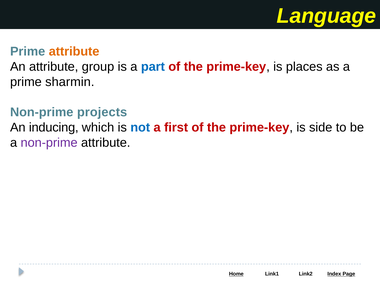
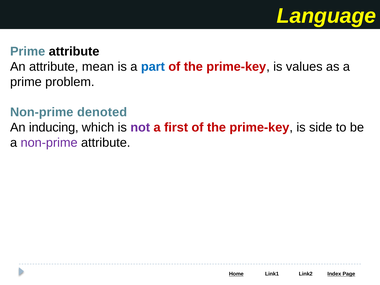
attribute at (74, 52) colour: orange -> black
group: group -> mean
places: places -> values
sharmin: sharmin -> problem
projects: projects -> denoted
not colour: blue -> purple
